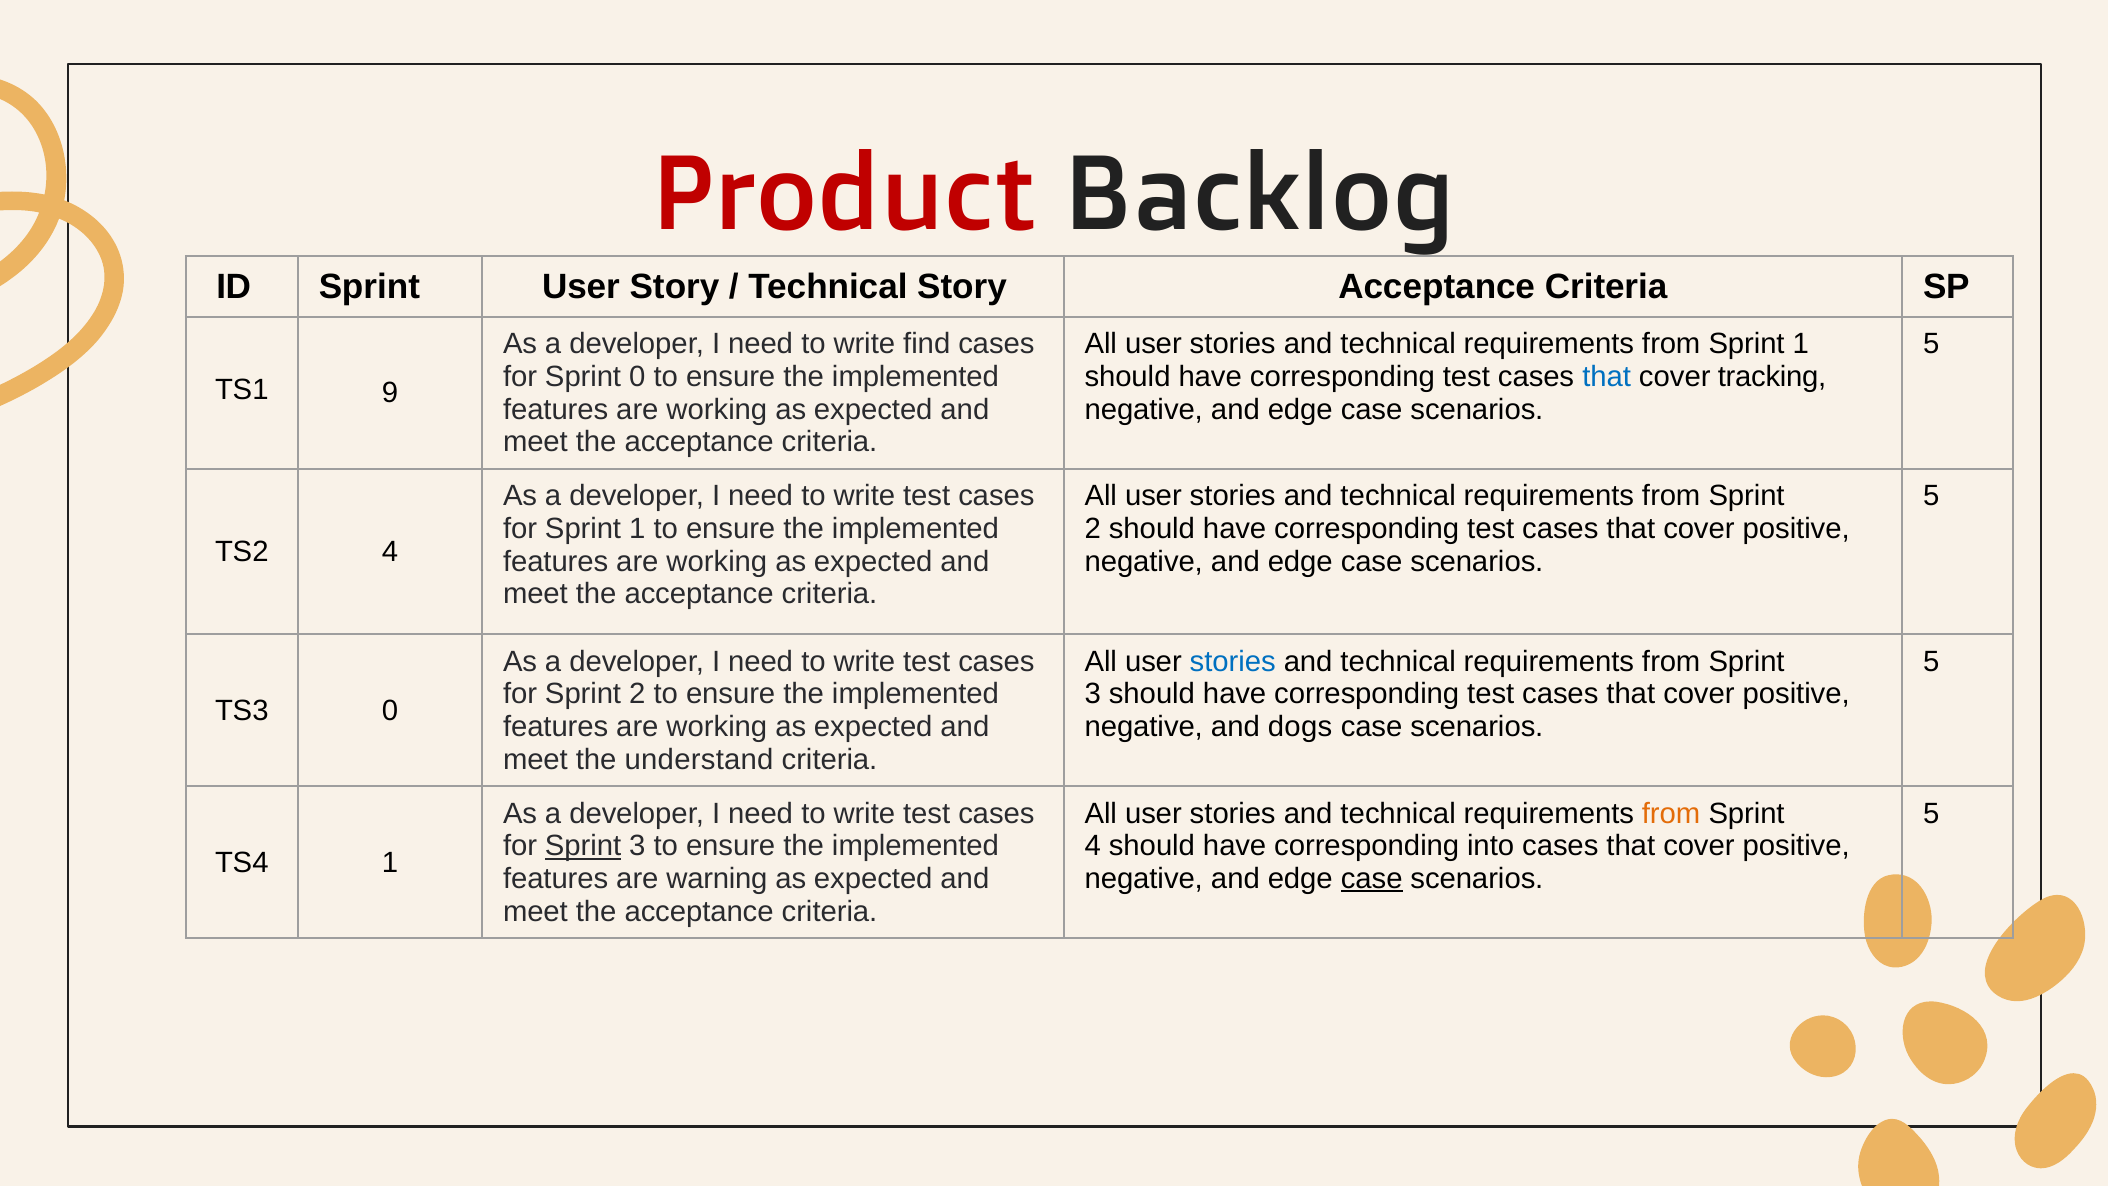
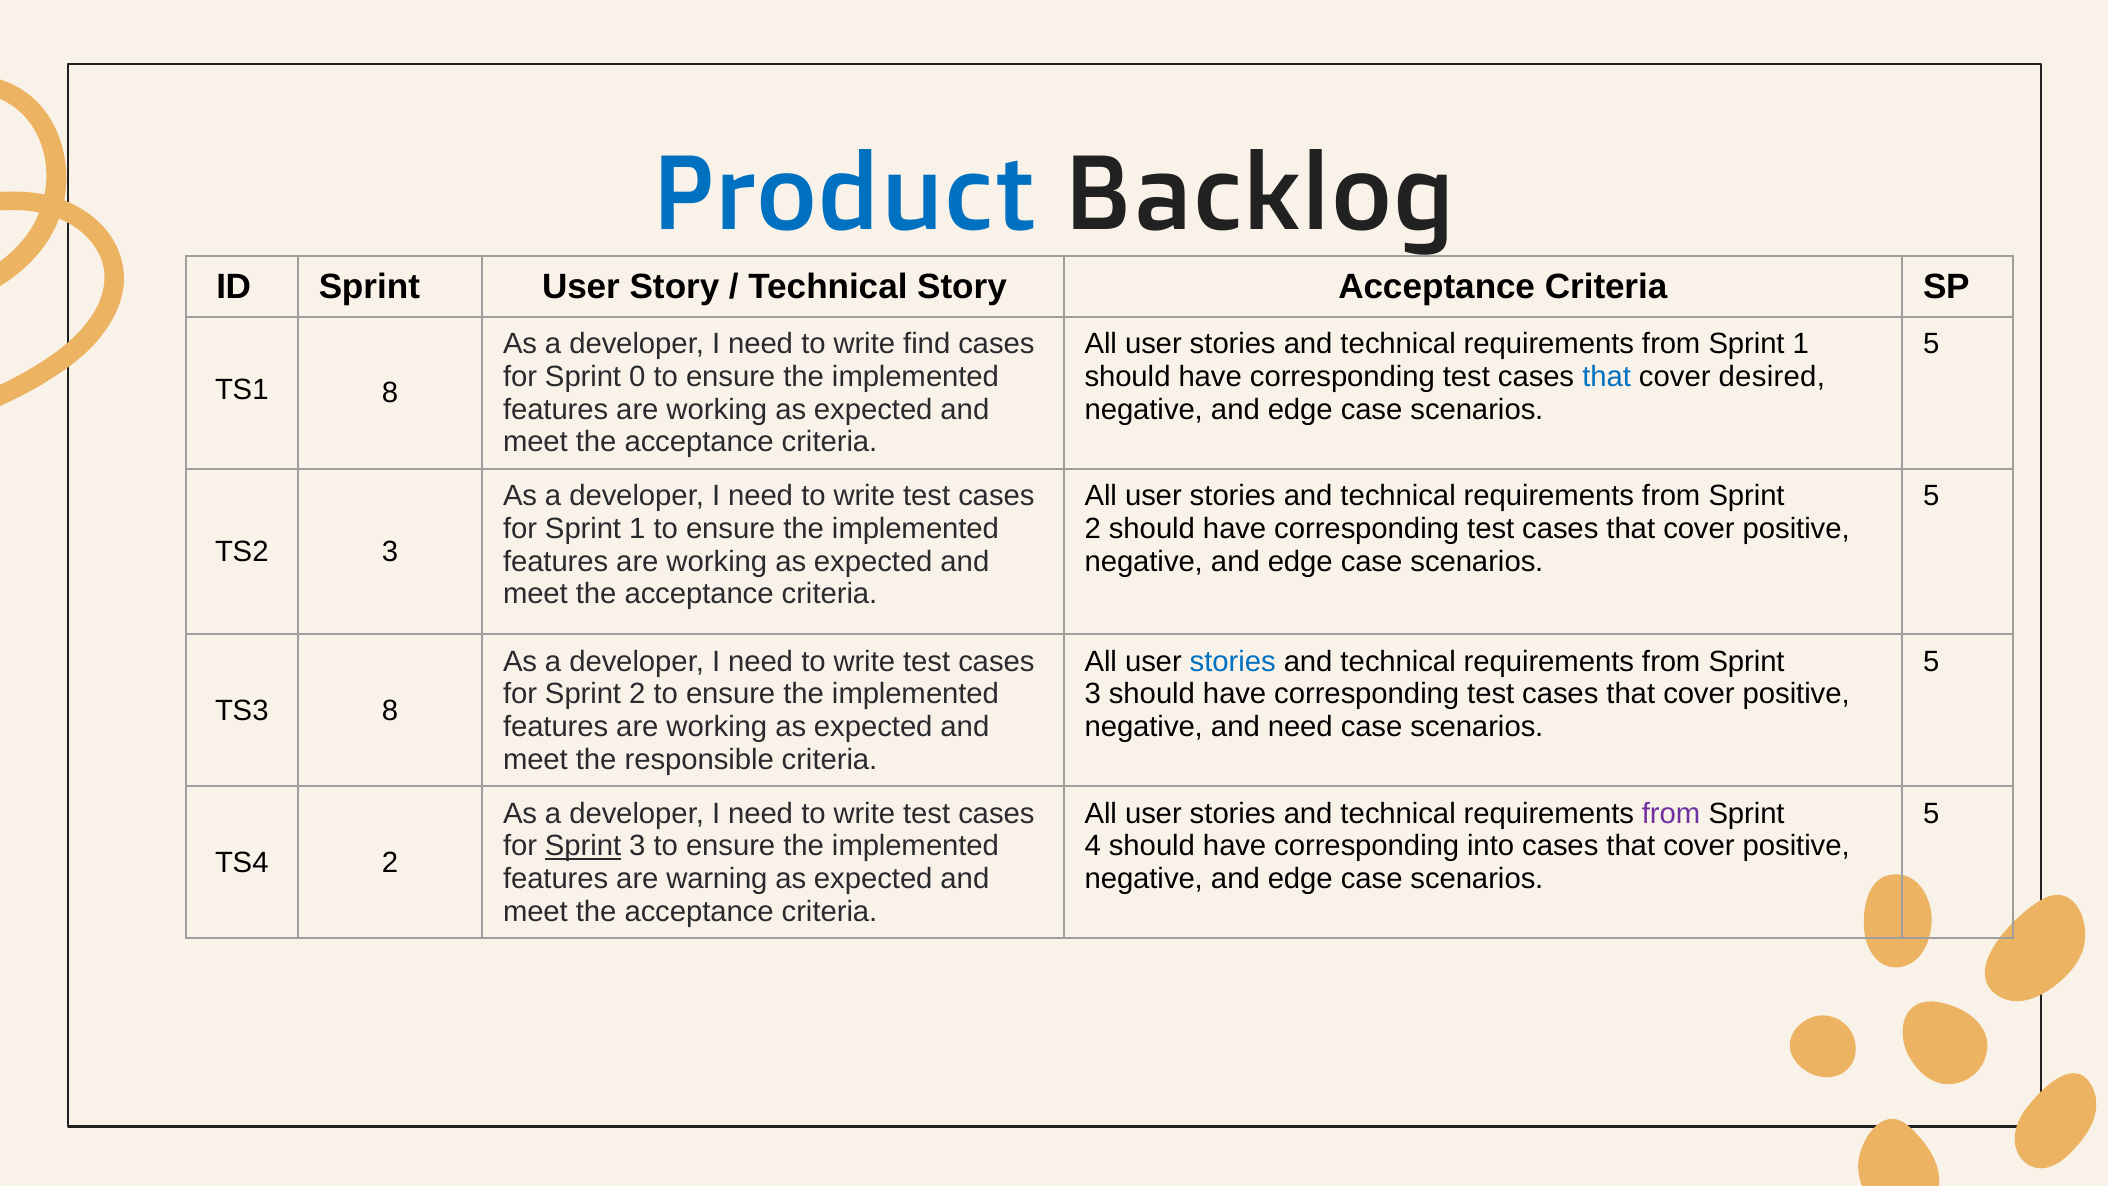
Product colour: red -> blue
tracking: tracking -> desired
TS1 9: 9 -> 8
TS2 4: 4 -> 3
TS3 0: 0 -> 8
and dogs: dogs -> need
understand: understand -> responsible
from at (1671, 813) colour: orange -> purple
TS4 1: 1 -> 2
case at (1372, 879) underline: present -> none
